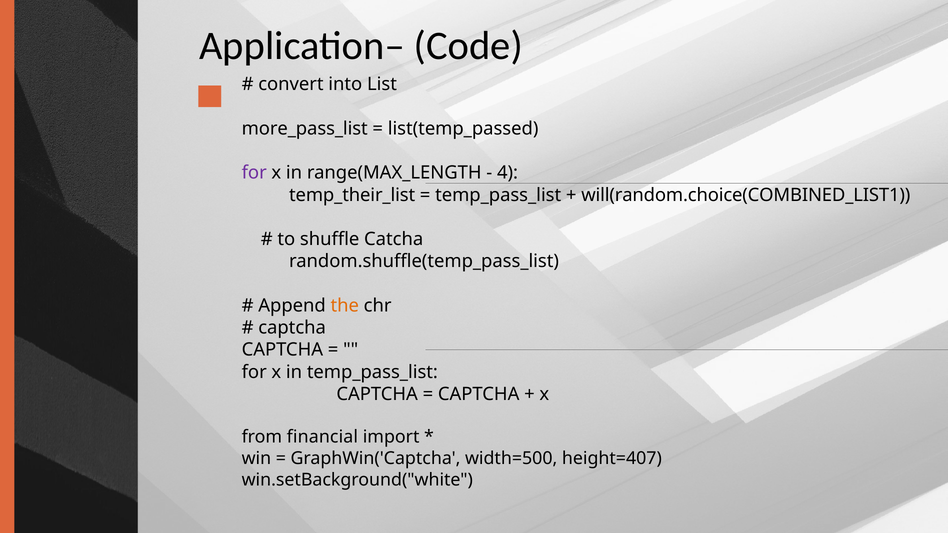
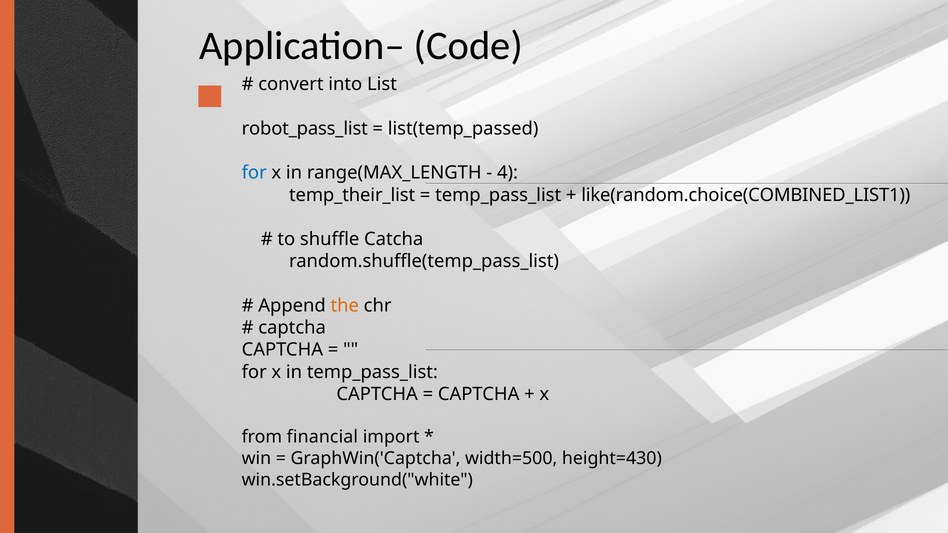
more_pass_list: more_pass_list -> robot_pass_list
for at (254, 173) colour: purple -> blue
will(random.choice(COMBINED_LIST1: will(random.choice(COMBINED_LIST1 -> like(random.choice(COMBINED_LIST1
height=407: height=407 -> height=430
